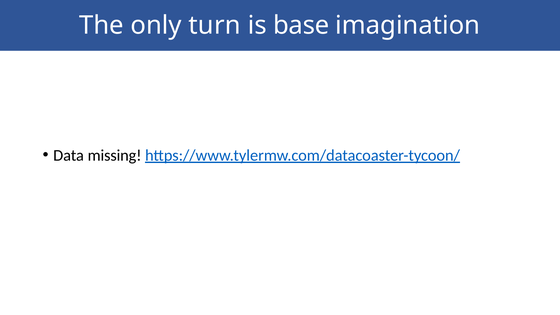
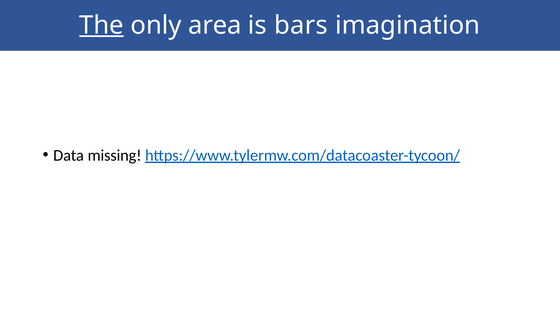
The underline: none -> present
turn: turn -> area
base: base -> bars
